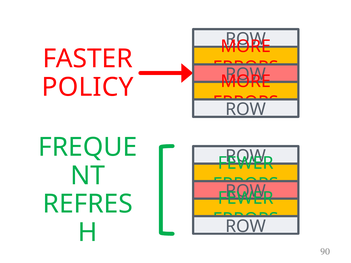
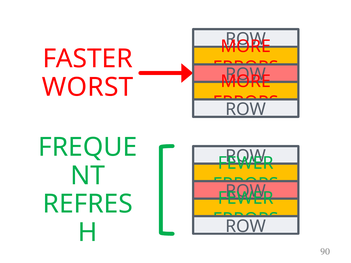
POLICY: POLICY -> WORST
